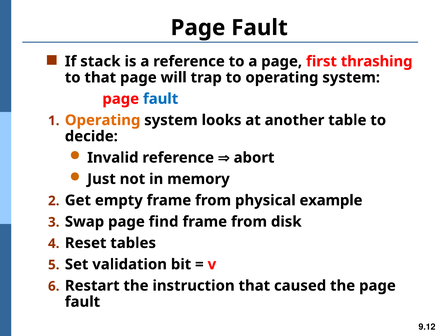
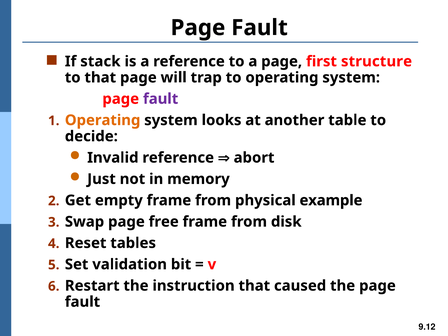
thrashing: thrashing -> structure
fault at (161, 99) colour: blue -> purple
find: find -> free
